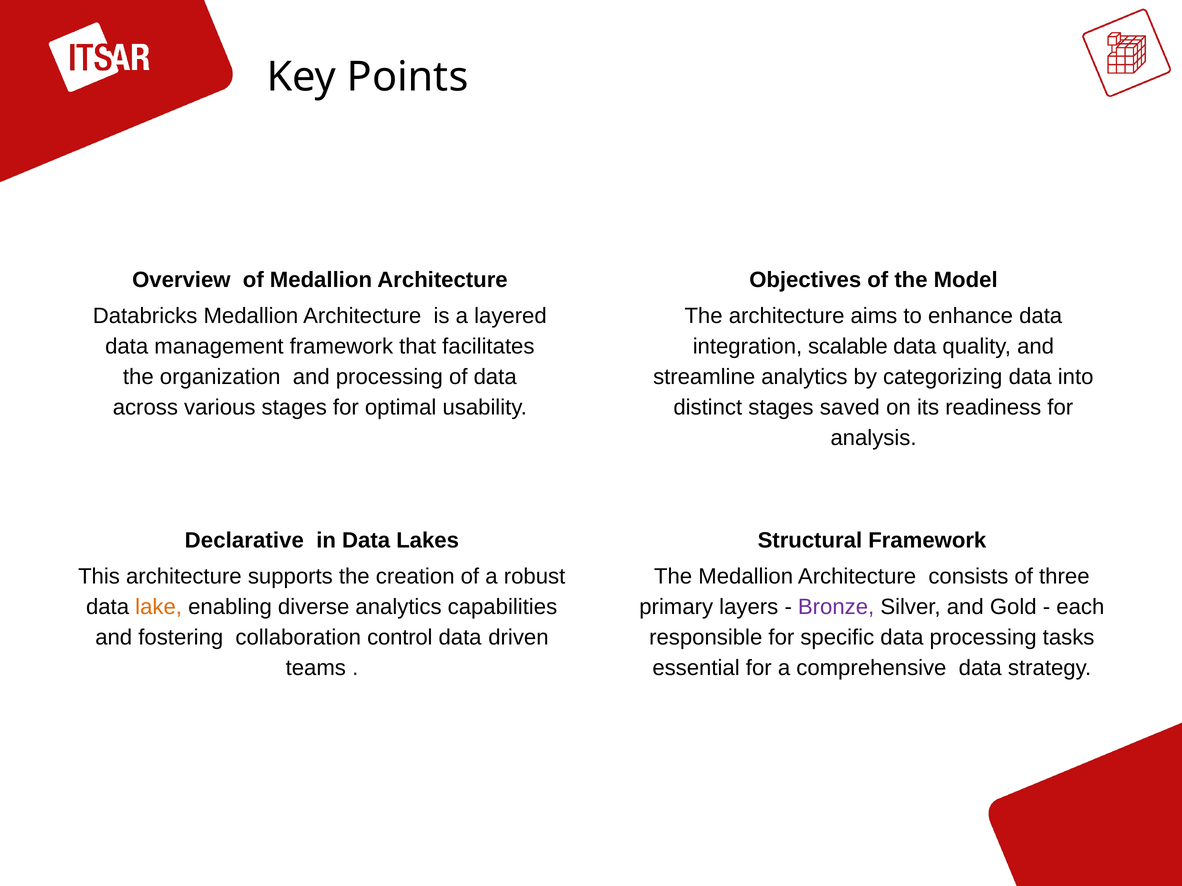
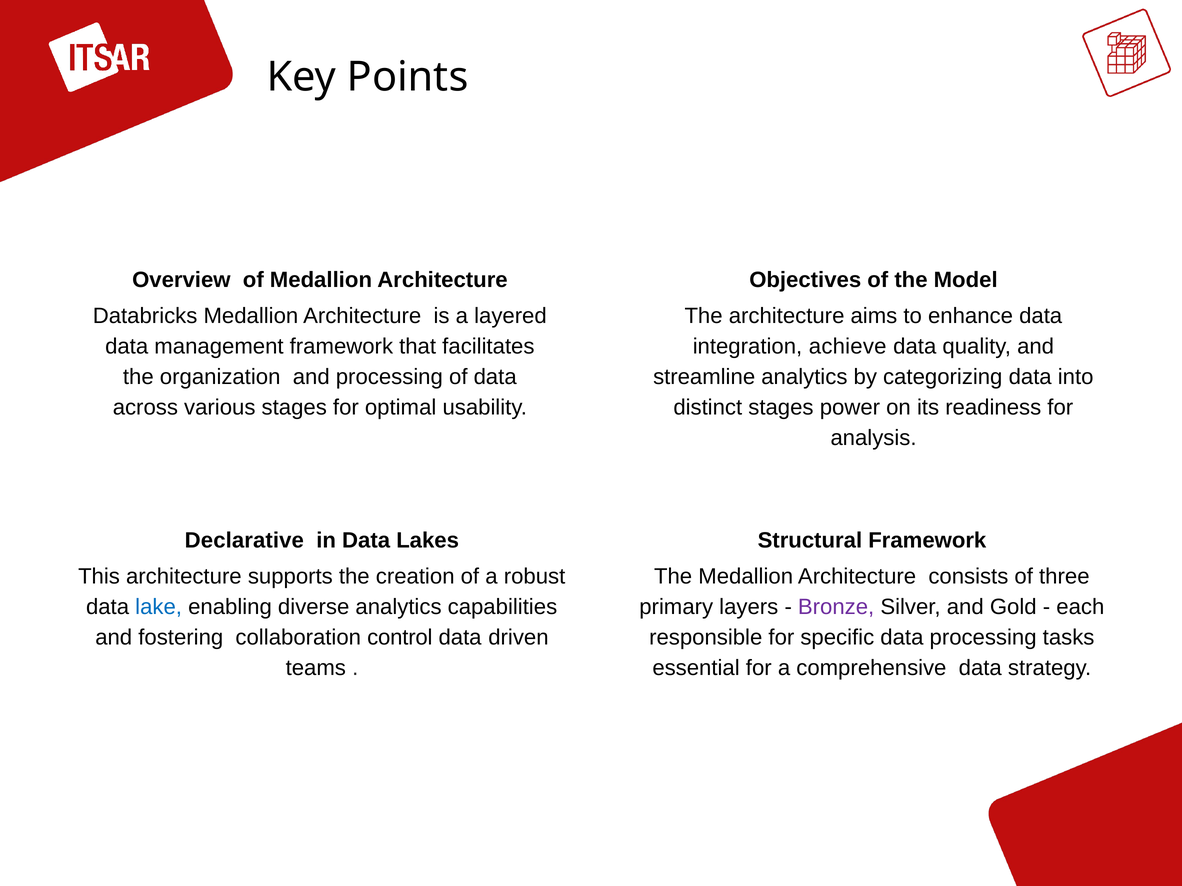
scalable: scalable -> achieve
saved: saved -> power
lake colour: orange -> blue
